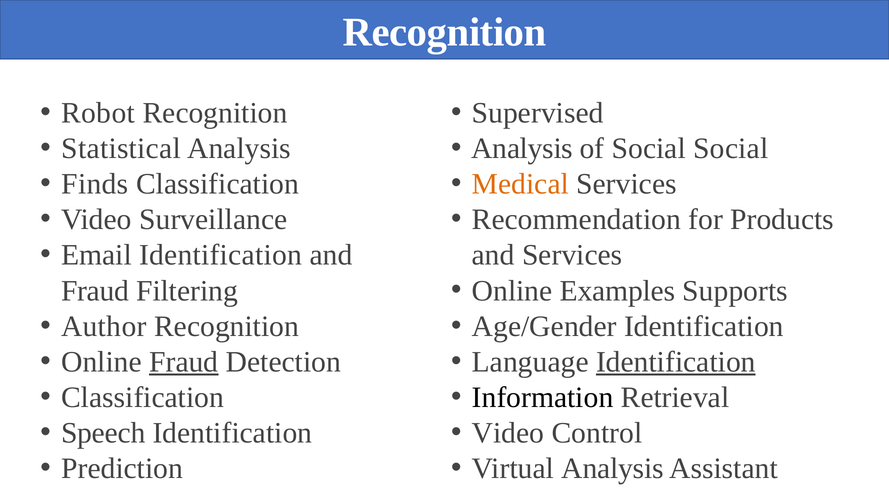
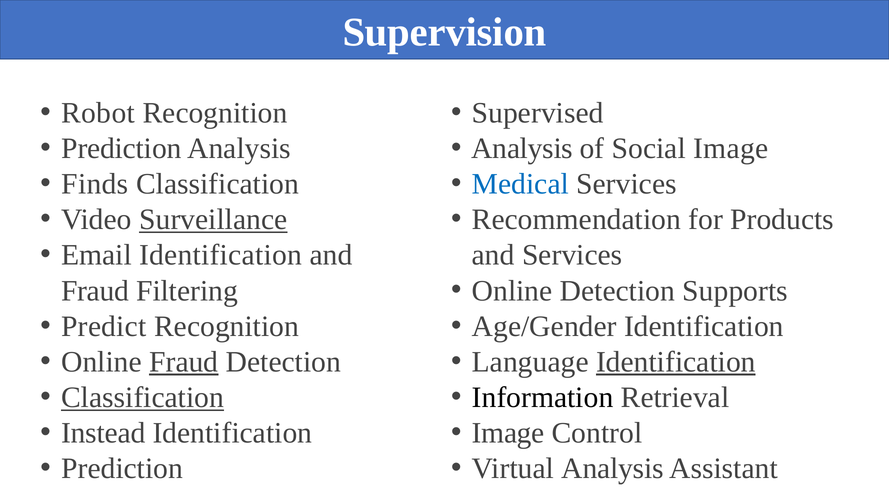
Recognition at (445, 32): Recognition -> Supervision
Statistical at (121, 149): Statistical -> Prediction
Social Social: Social -> Image
Medical colour: orange -> blue
Surveillance underline: none -> present
Online Examples: Examples -> Detection
Author: Author -> Predict
Classification at (143, 397) underline: none -> present
Speech: Speech -> Instead
Video at (508, 433): Video -> Image
